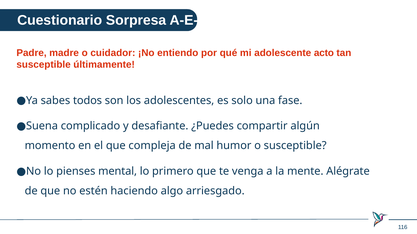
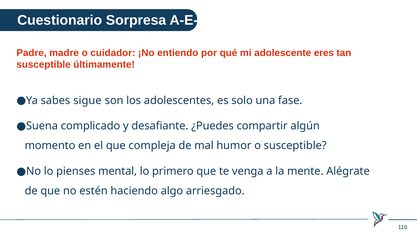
acto: acto -> eres
todos: todos -> sigue
